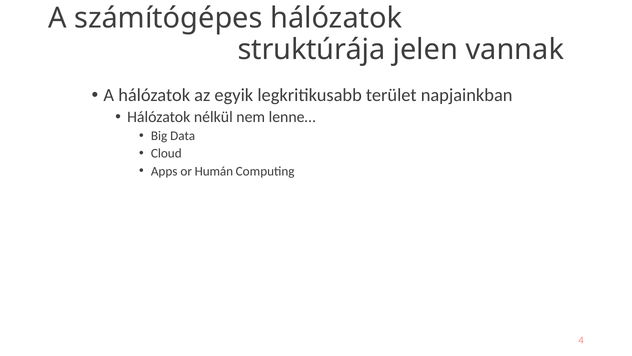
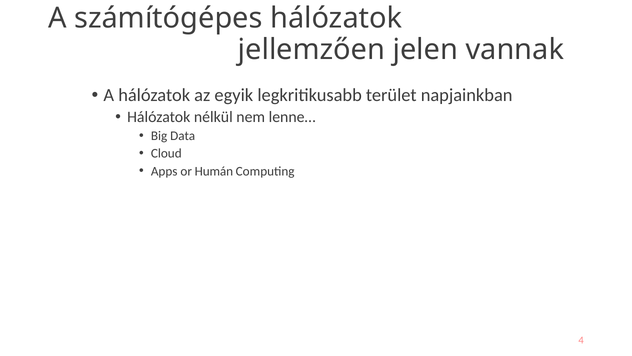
struktúrája: struktúrája -> jellemzően
